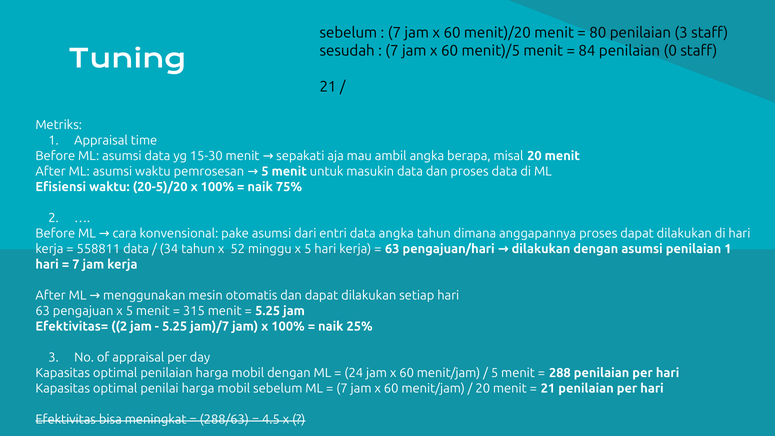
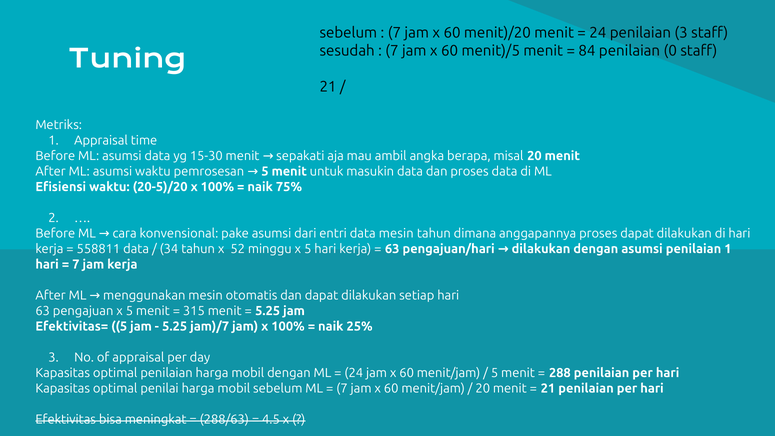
80 at (598, 33): 80 -> 24
data angka: angka -> mesin
Efektivitas= 2: 2 -> 5
